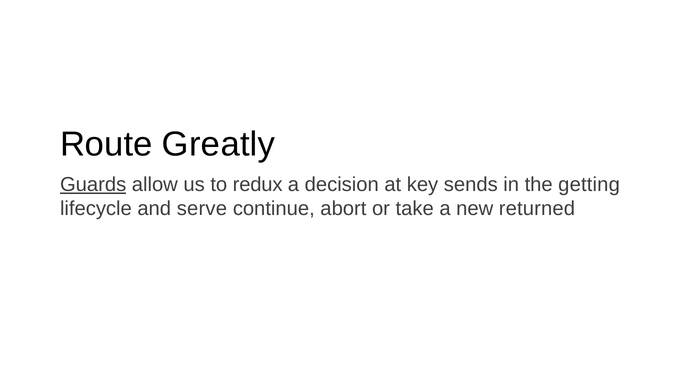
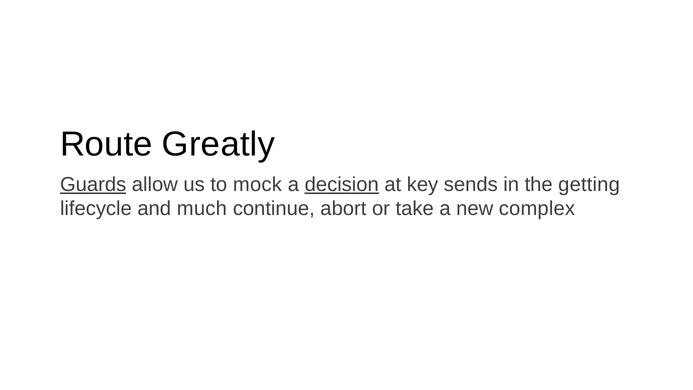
redux: redux -> mock
decision underline: none -> present
serve: serve -> much
returned: returned -> complex
